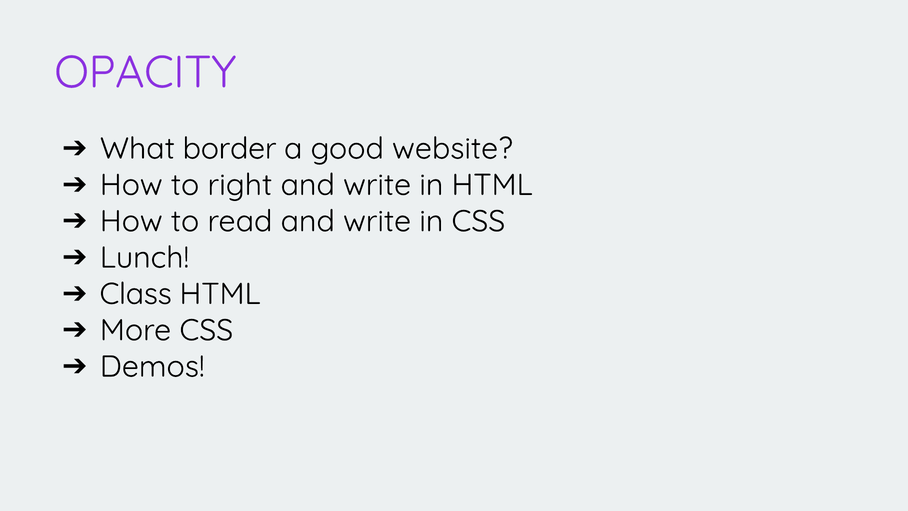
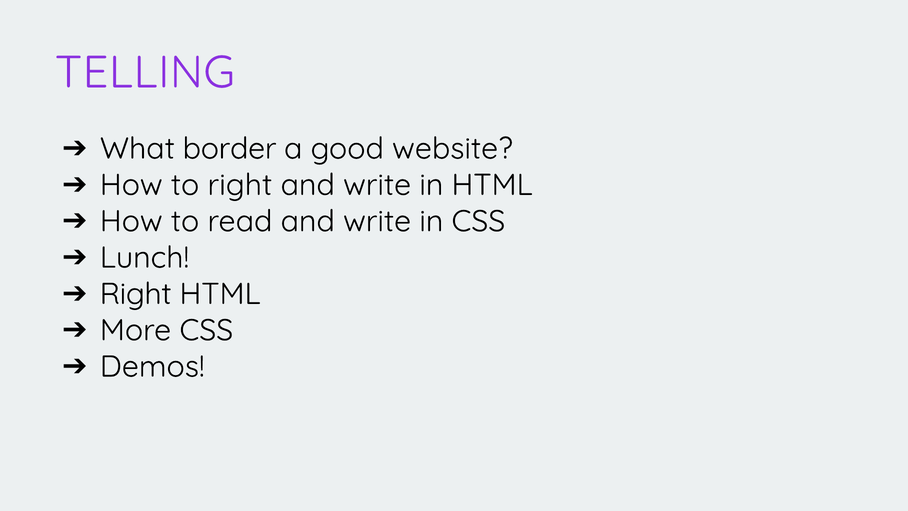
OPACITY: OPACITY -> TELLING
Class at (136, 294): Class -> Right
